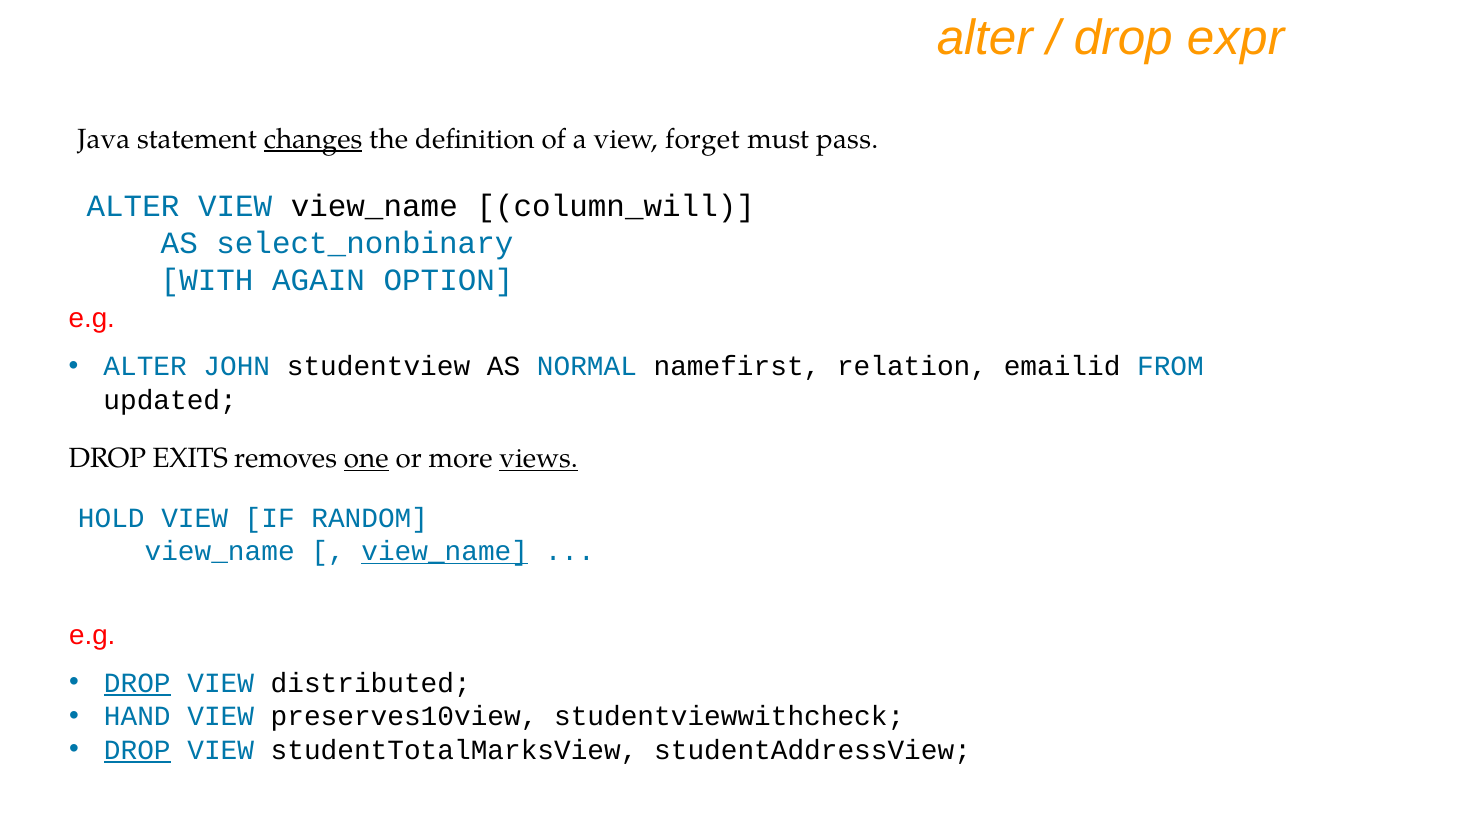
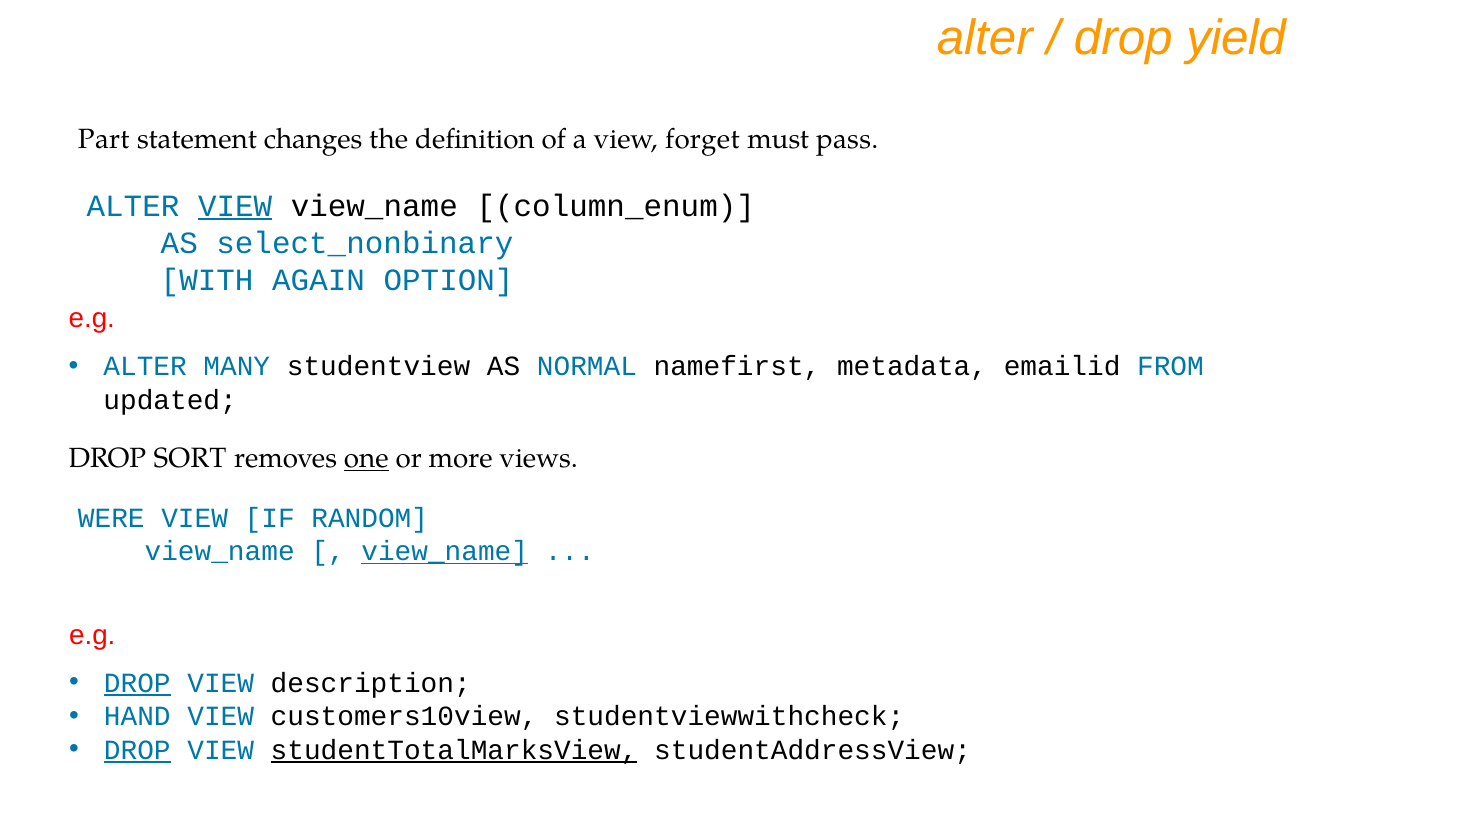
expr: expr -> yield
Java: Java -> Part
changes underline: present -> none
VIEW at (235, 206) underline: none -> present
column_will: column_will -> column_enum
JOHN: JOHN -> MANY
relation: relation -> metadata
EXITS: EXITS -> SORT
views underline: present -> none
HOLD: HOLD -> WERE
distributed: distributed -> description
preserves10view: preserves10view -> customers10view
studentTotalMarksView underline: none -> present
